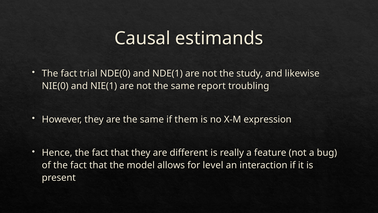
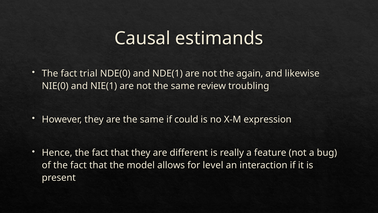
study: study -> again
report: report -> review
them: them -> could
